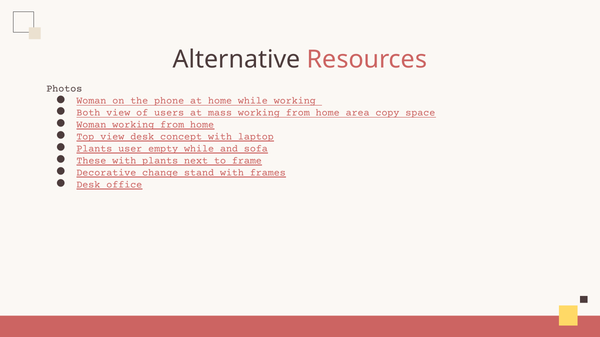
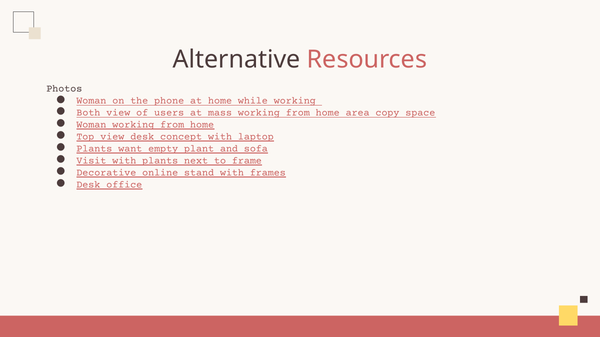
user: user -> want
empty while: while -> plant
These: These -> Visit
change: change -> online
